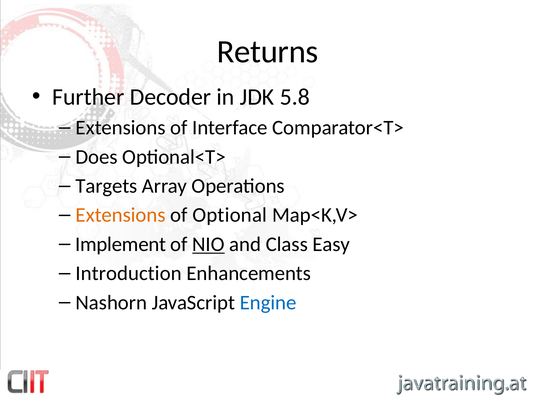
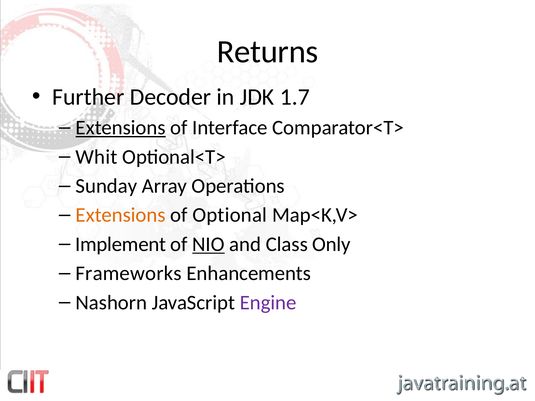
5.8: 5.8 -> 1.7
Extensions at (121, 128) underline: none -> present
Does: Does -> Whit
Targets: Targets -> Sunday
Easy: Easy -> Only
Introduction: Introduction -> Frameworks
Engine colour: blue -> purple
